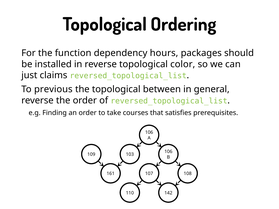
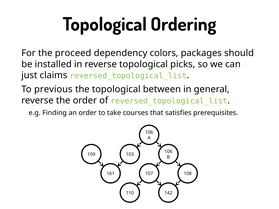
function: function -> proceed
hours: hours -> colors
color: color -> picks
